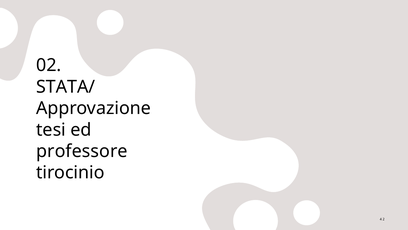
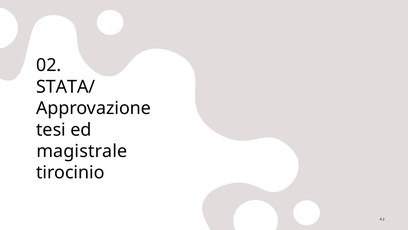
professore: professore -> magistrale
